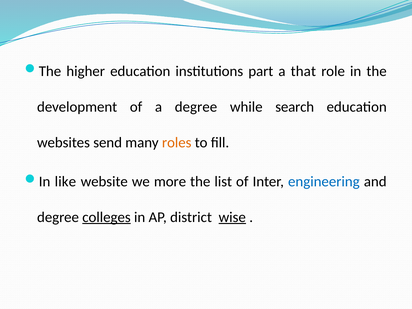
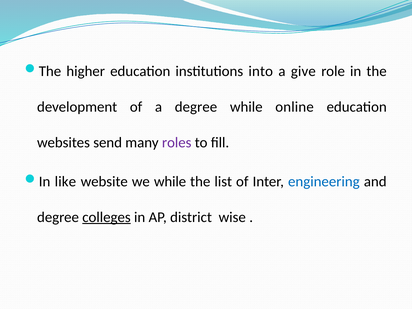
part: part -> into
that: that -> give
search: search -> online
roles colour: orange -> purple
we more: more -> while
wise underline: present -> none
